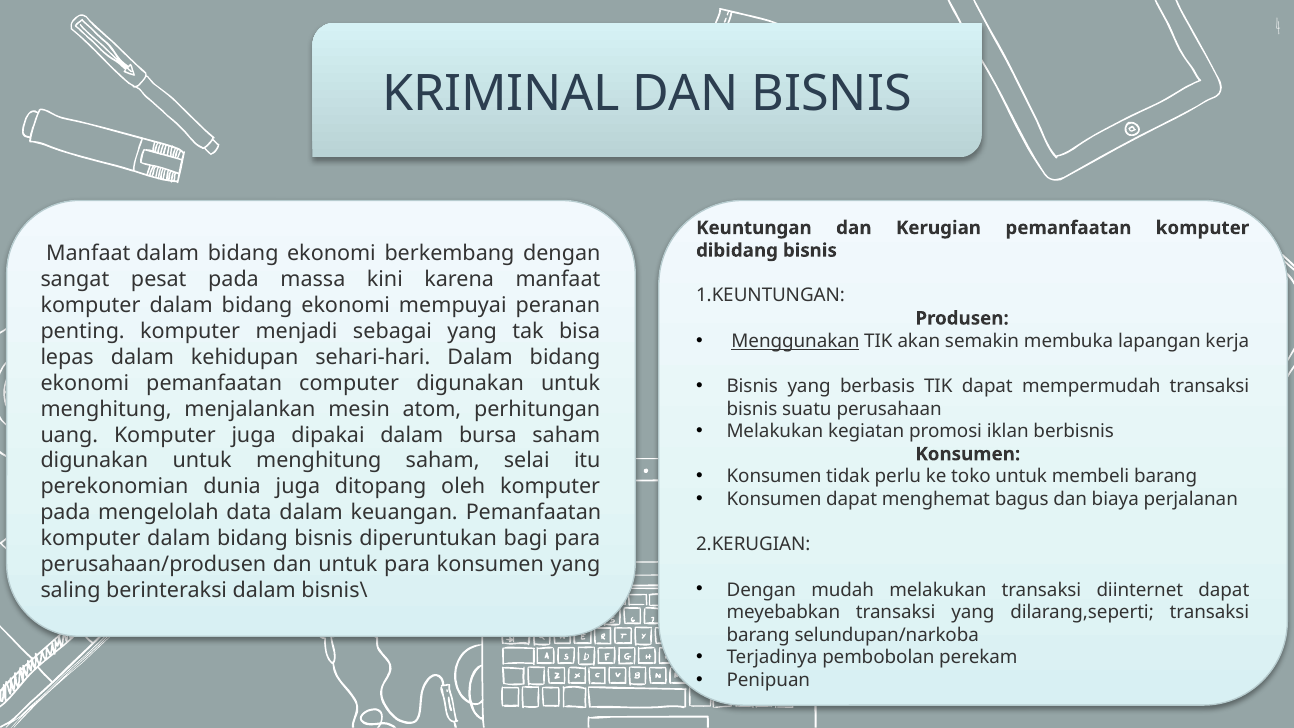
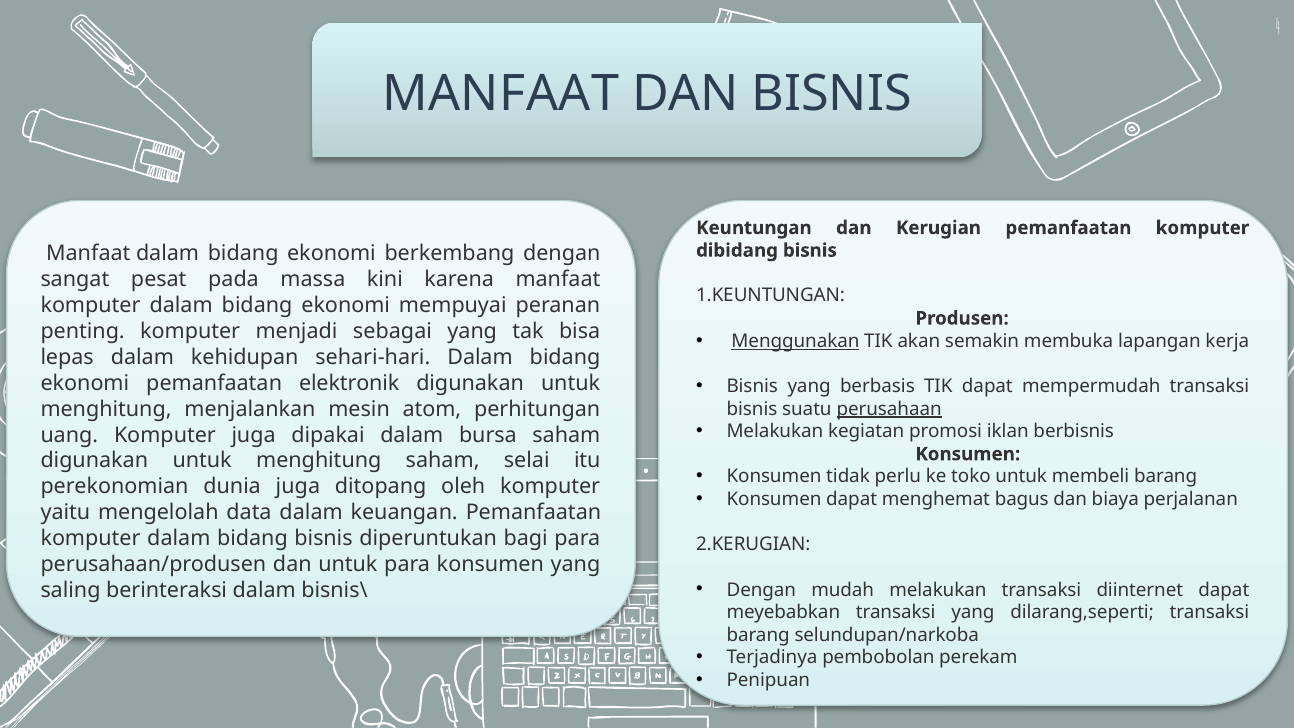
KRIMINAL at (501, 93): KRIMINAL -> MANFAAT
computer: computer -> elektronik
perusahaan underline: none -> present
pada at (65, 513): pada -> yaitu
